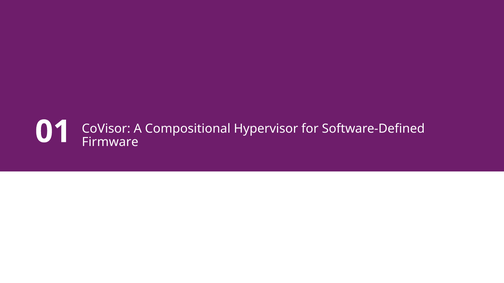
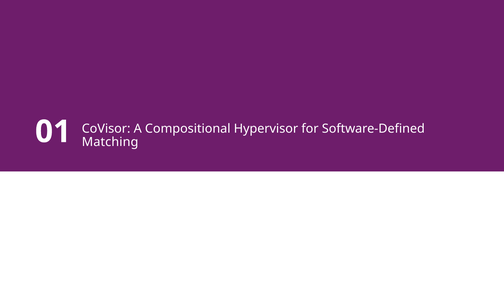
Firmware: Firmware -> Matching
